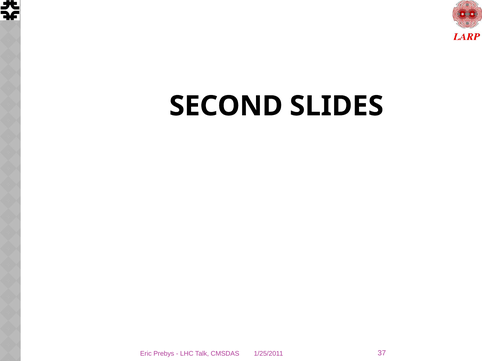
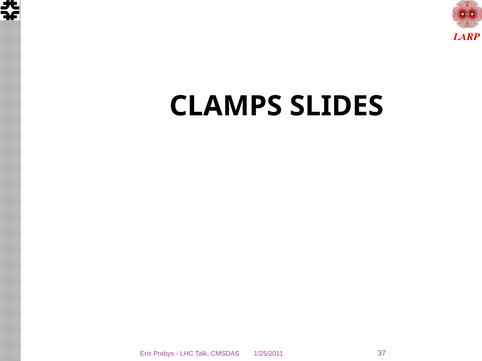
SECOND: SECOND -> CLAMPS
